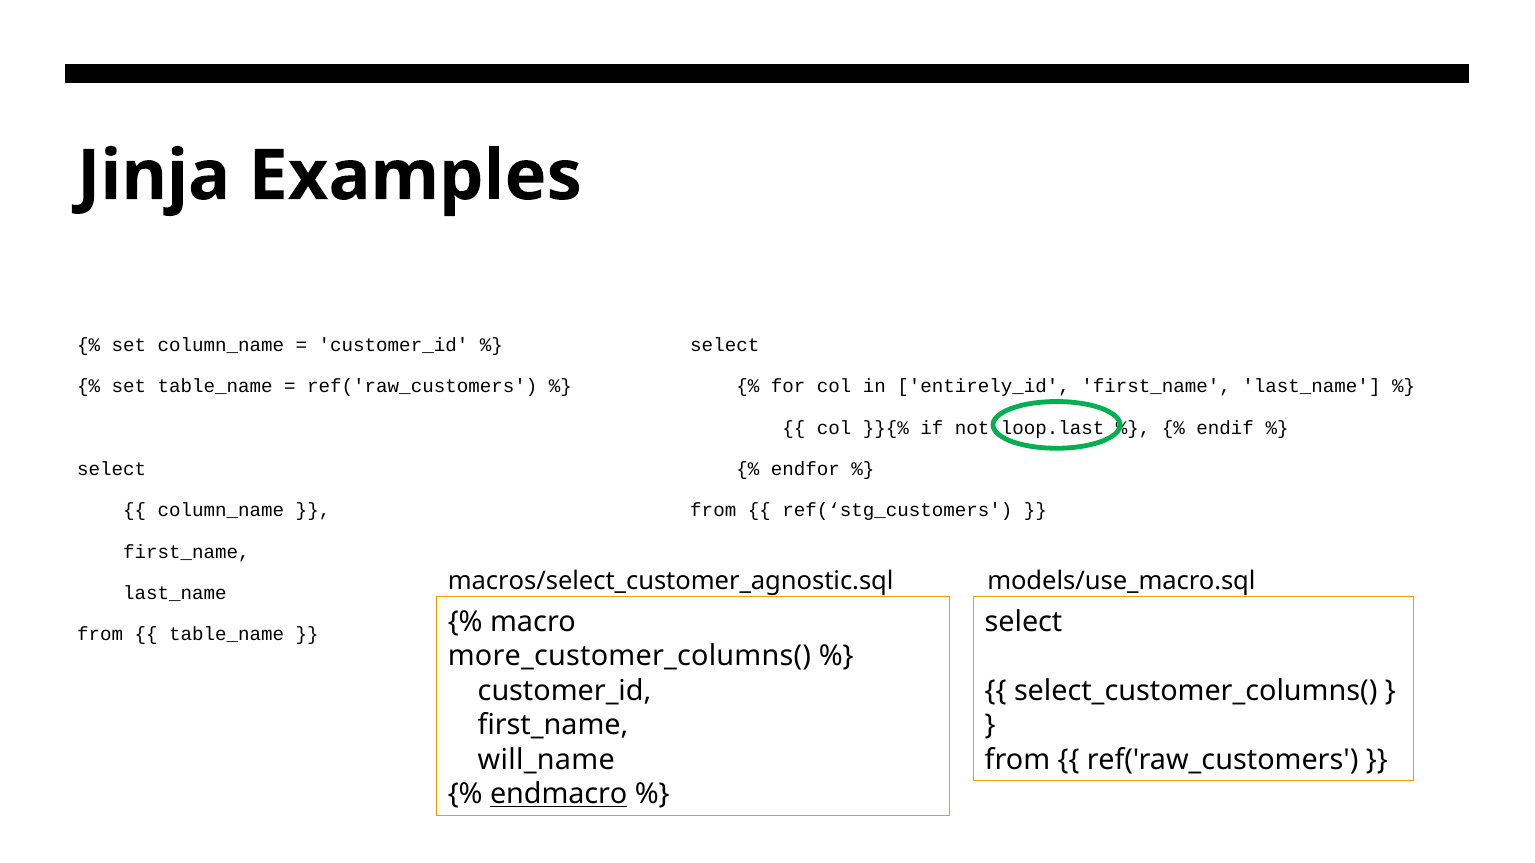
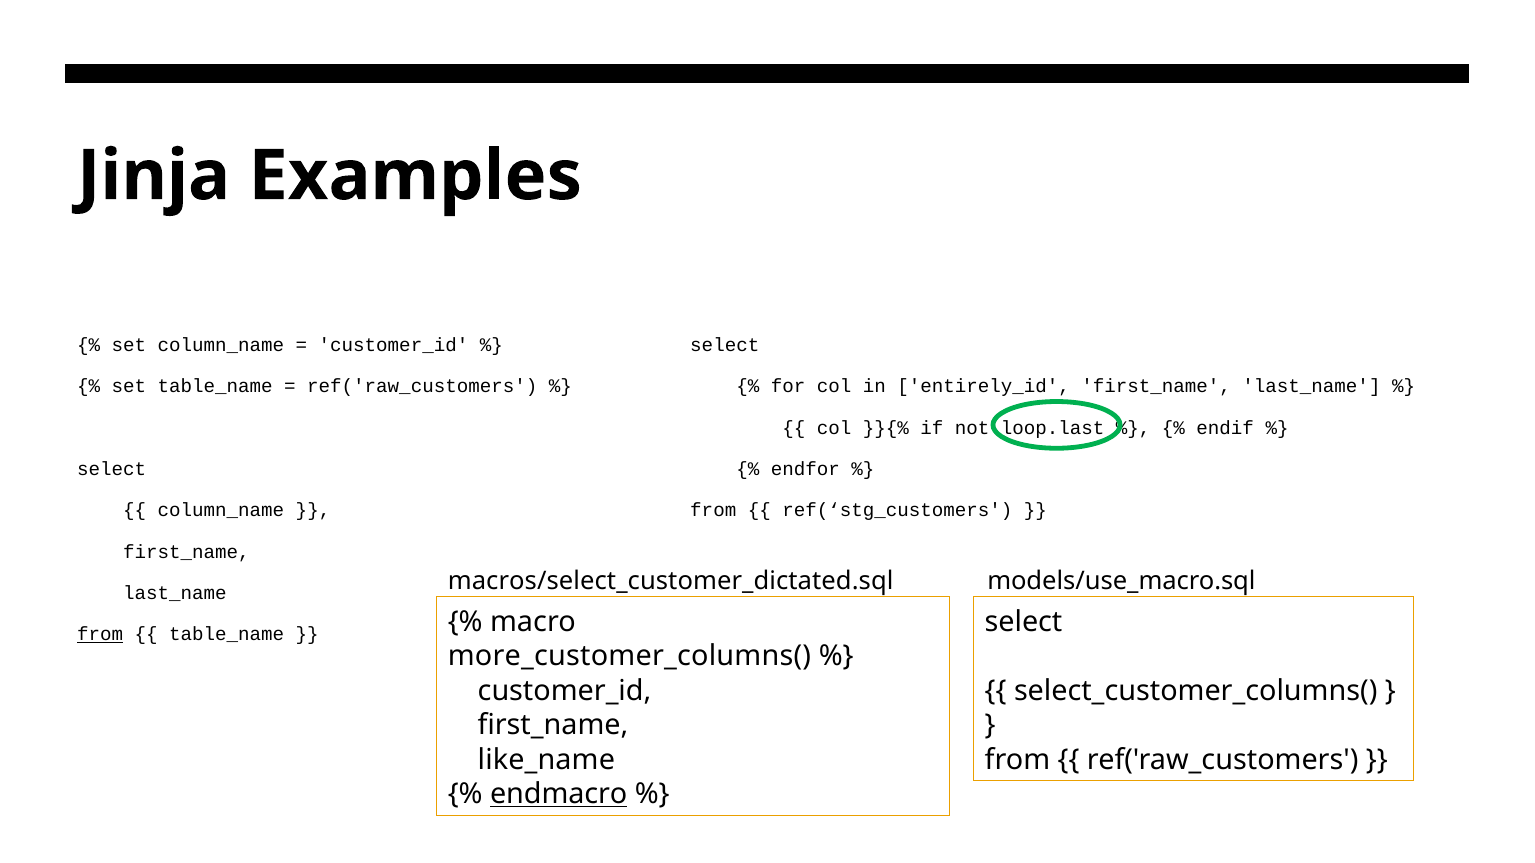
macros/select_customer_agnostic.sql: macros/select_customer_agnostic.sql -> macros/select_customer_dictated.sql
from at (100, 635) underline: none -> present
will_name: will_name -> like_name
